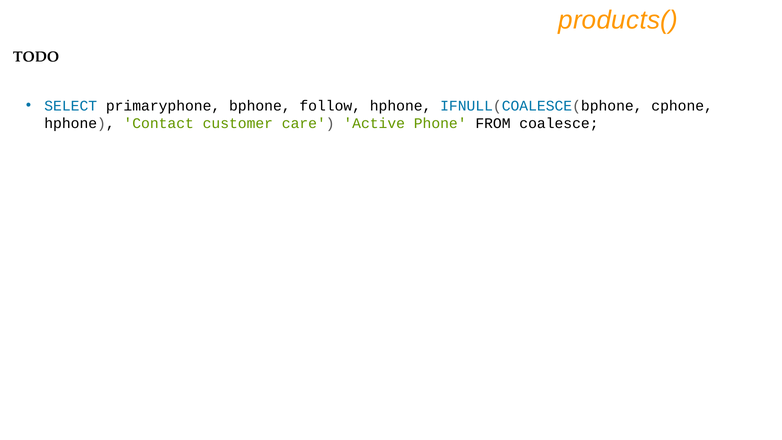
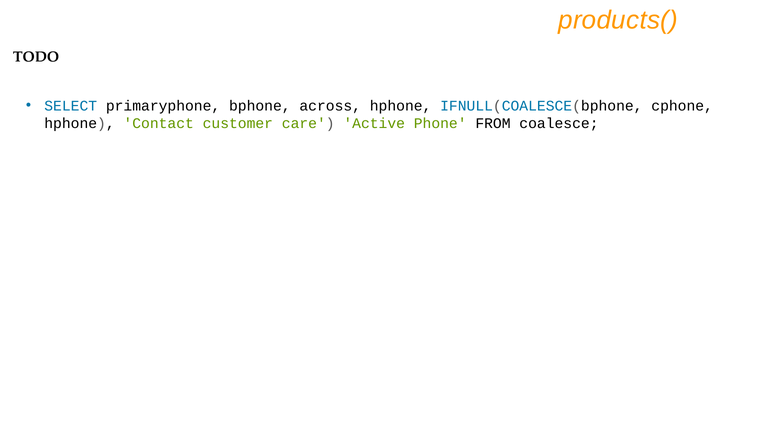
follow: follow -> across
